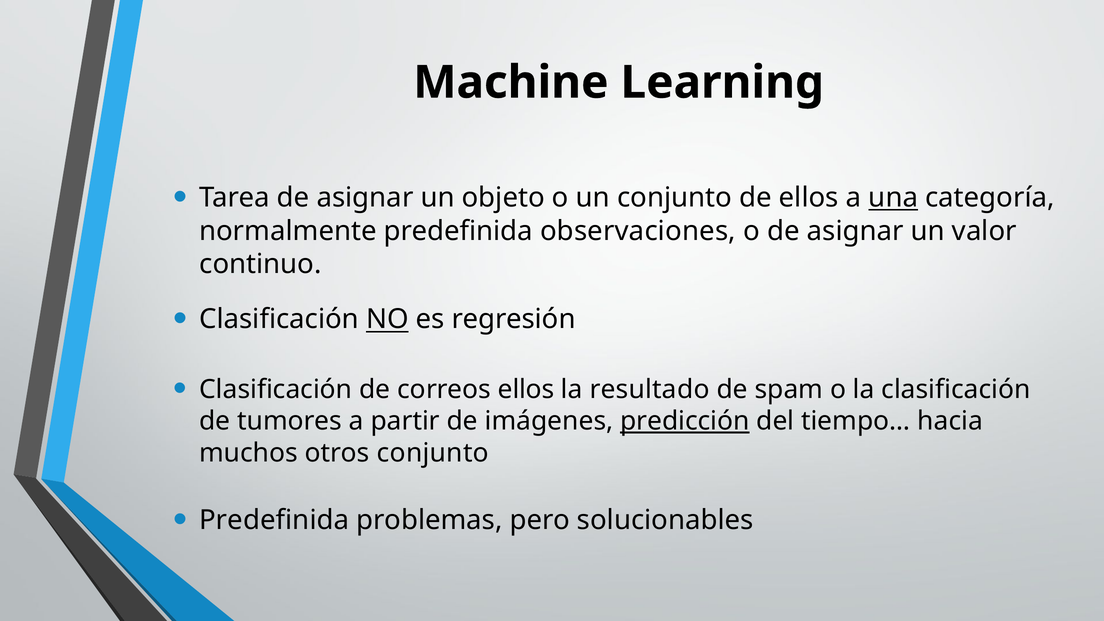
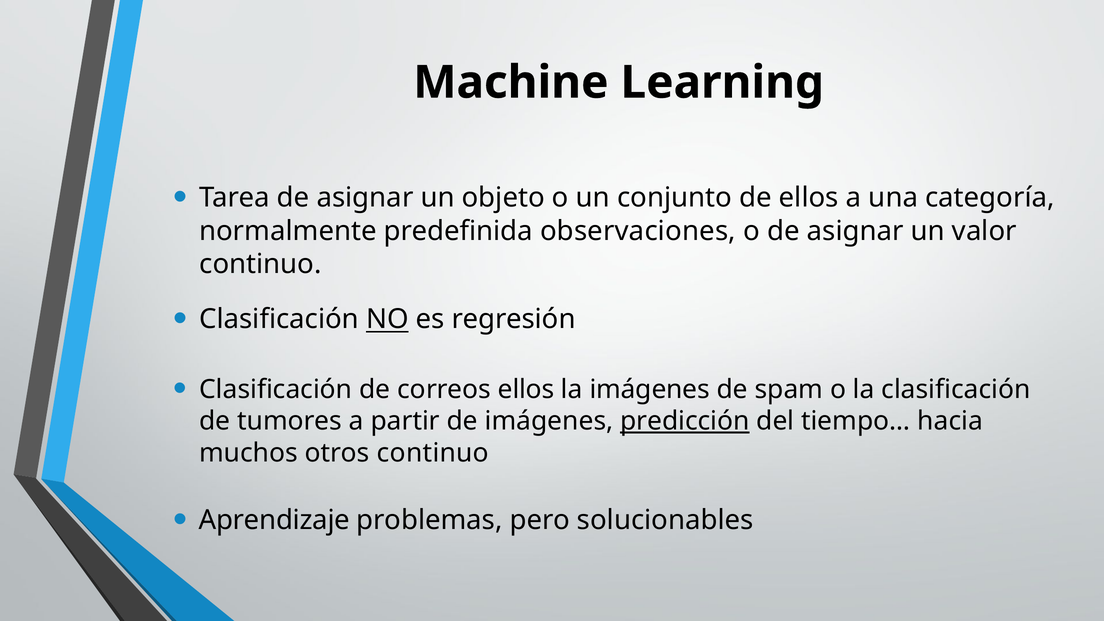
una underline: present -> none
la resultado: resultado -> imágenes
otros conjunto: conjunto -> continuo
Predefinida at (274, 520): Predefinida -> Aprendizaje
